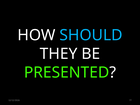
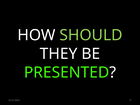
SHOULD colour: light blue -> light green
